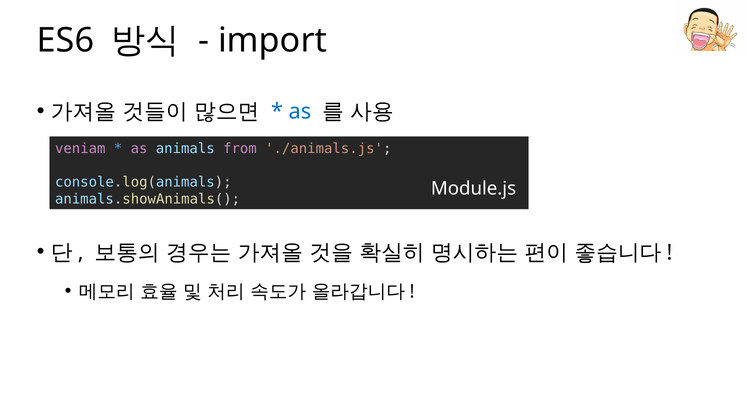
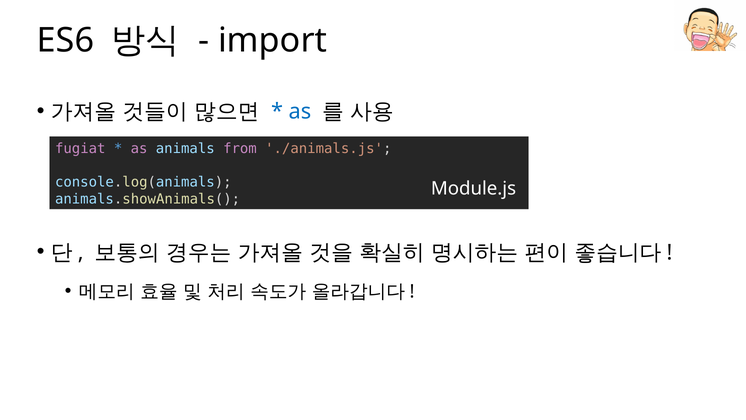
veniam: veniam -> fugiat
